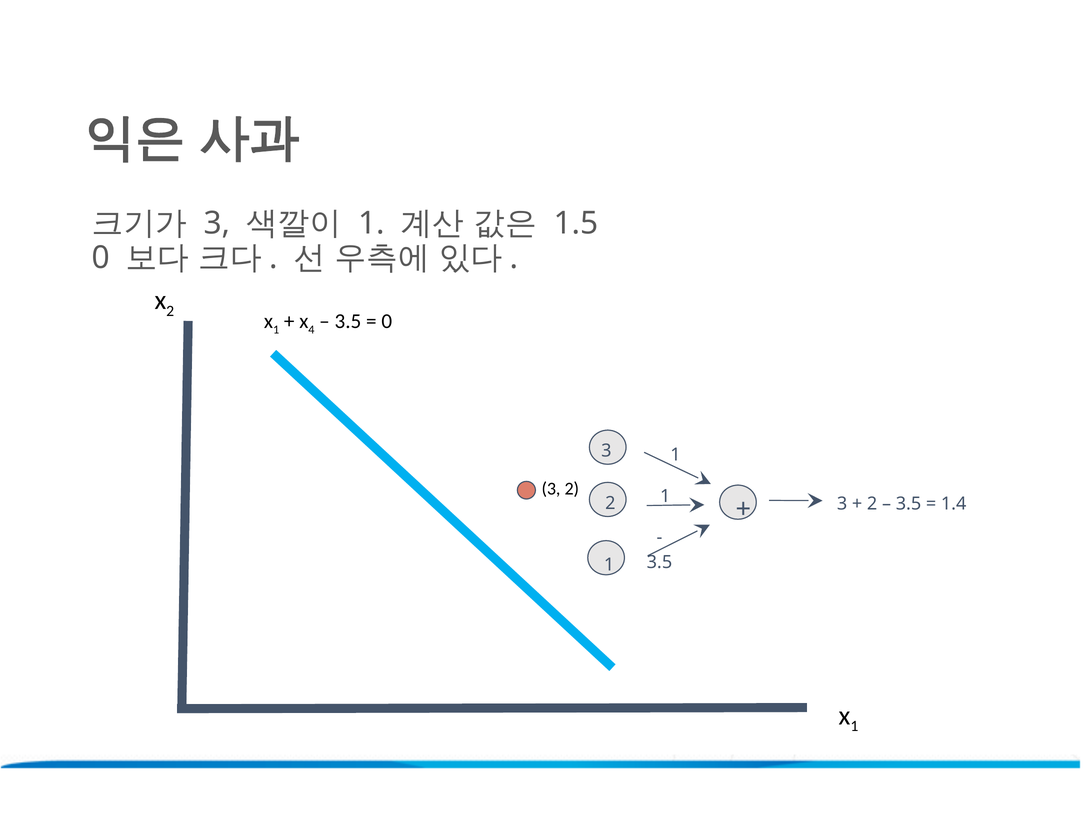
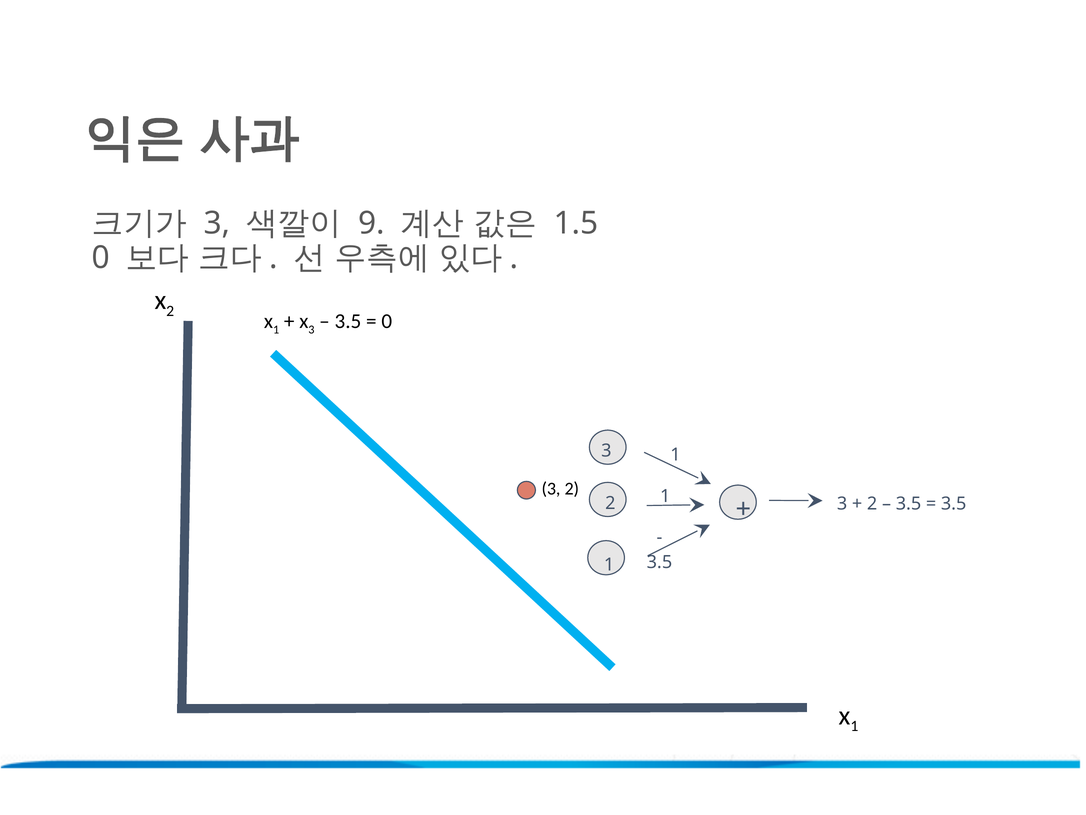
1 at (372, 223): 1 -> 9
4 at (311, 330): 4 -> 3
1.4 at (954, 503): 1.4 -> 3.5
